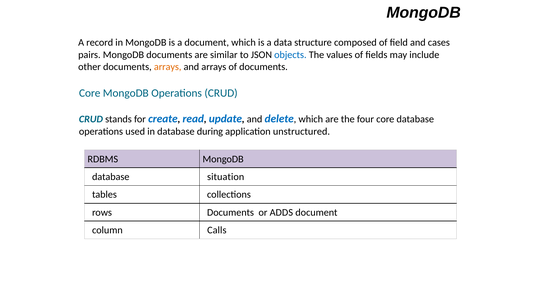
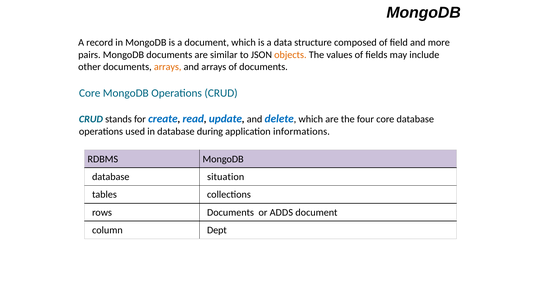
cases: cases -> more
objects colour: blue -> orange
unstructured: unstructured -> informations
Calls: Calls -> Dept
